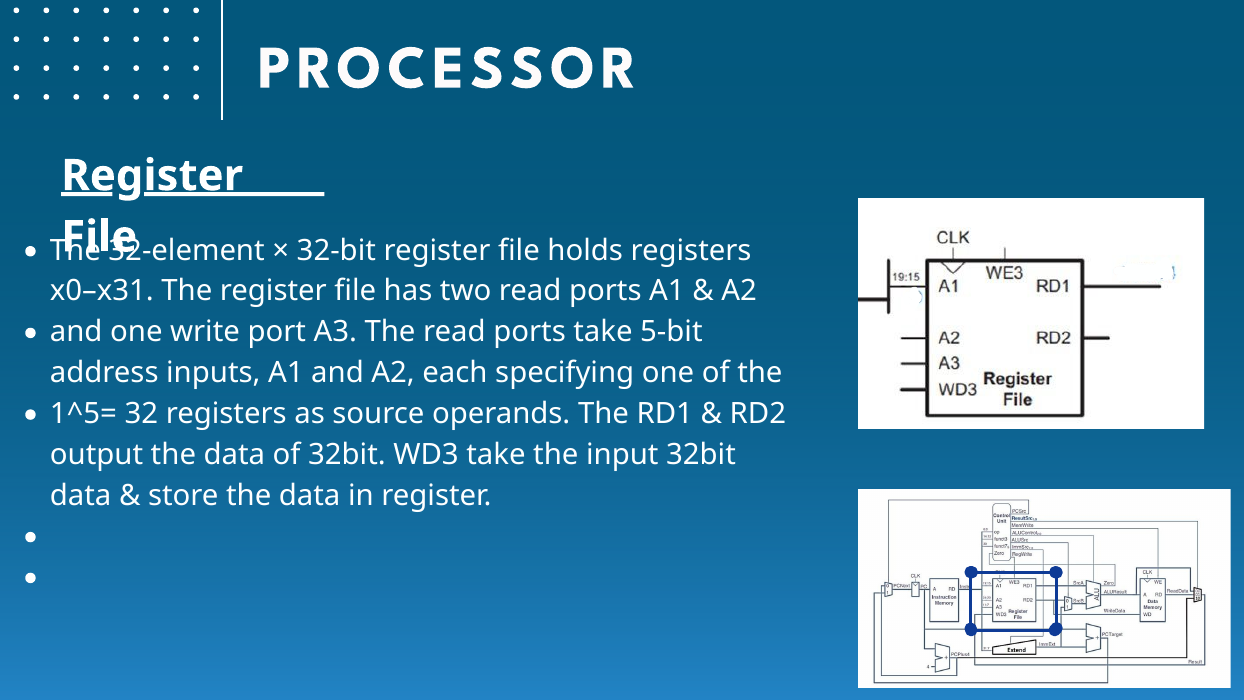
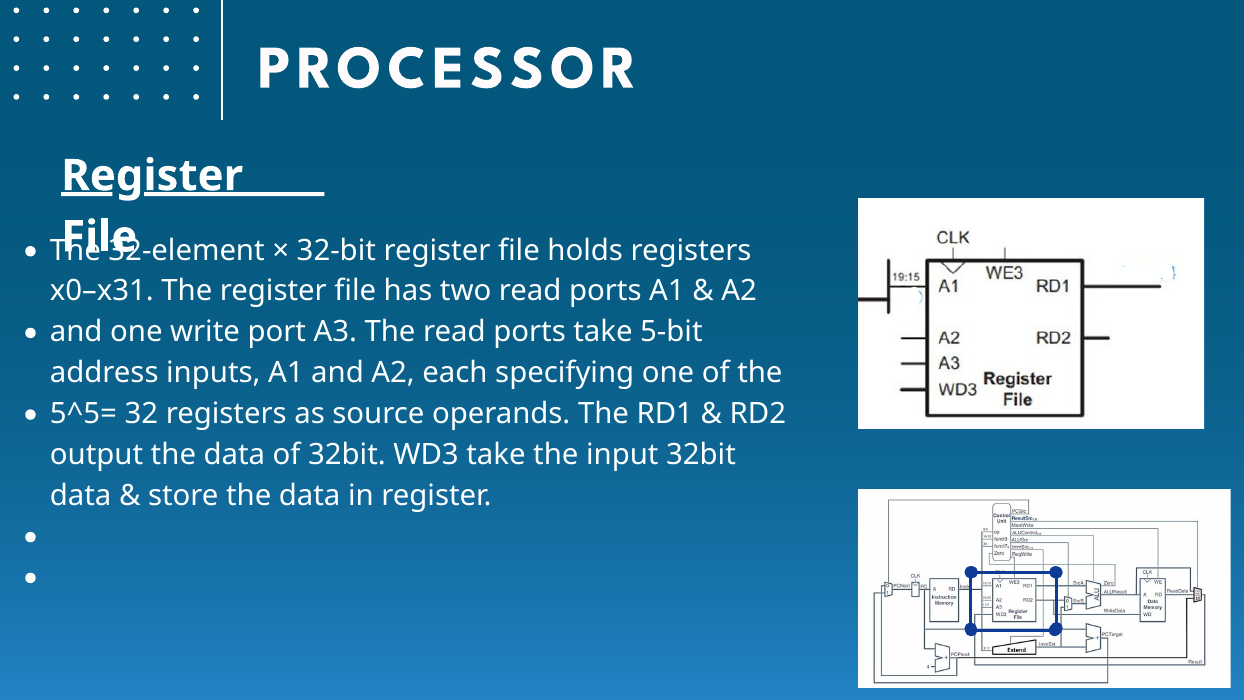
1^5=: 1^5= -> 5^5=
